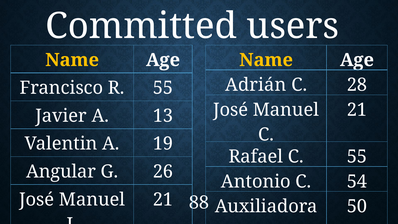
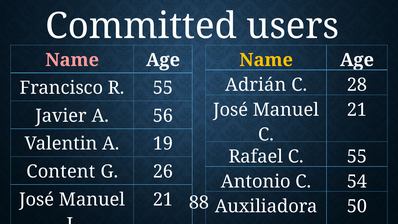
Name at (72, 60) colour: yellow -> pink
13: 13 -> 56
Angular: Angular -> Content
